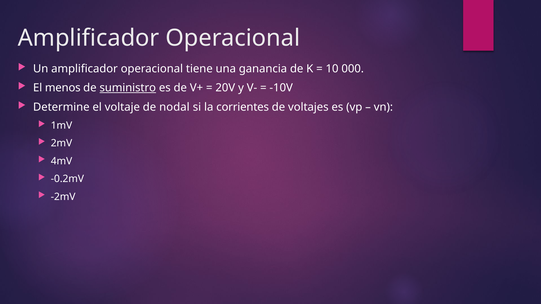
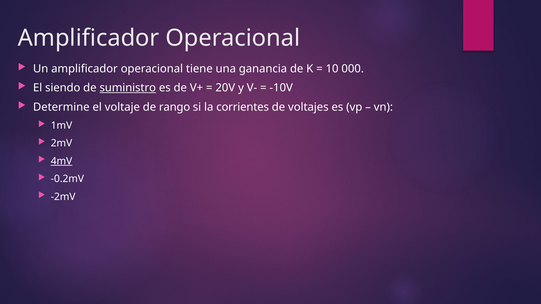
menos: menos -> siendo
nodal: nodal -> rango
4mV underline: none -> present
